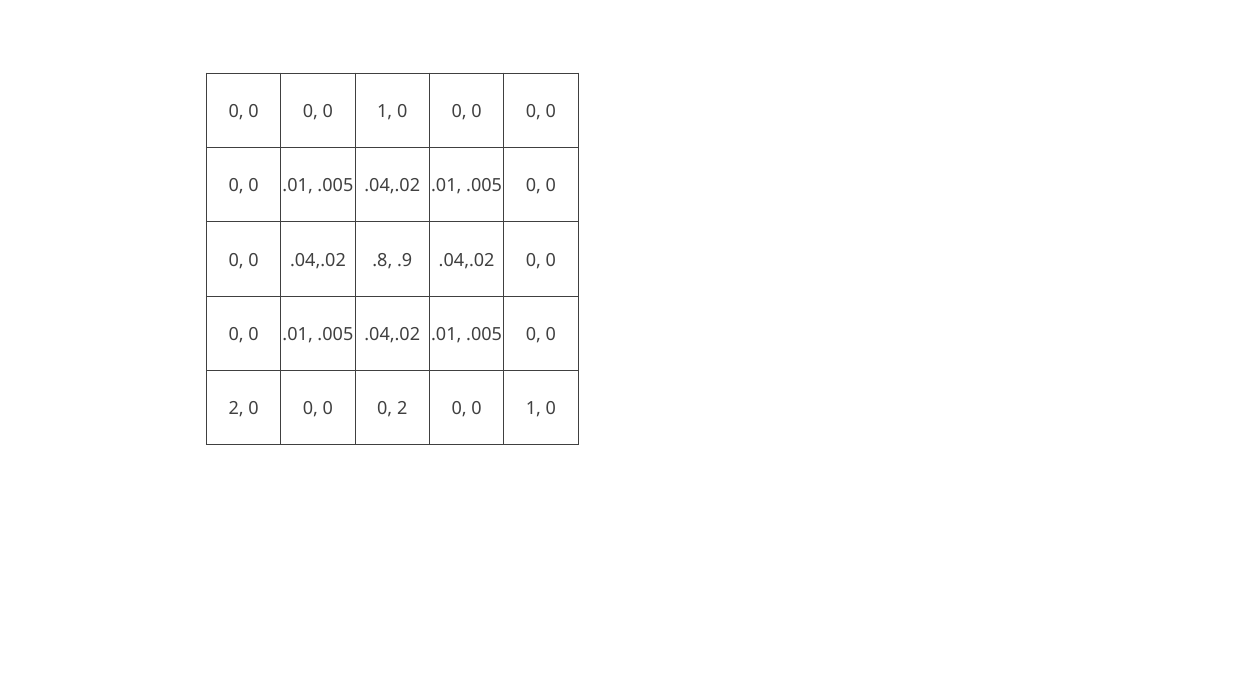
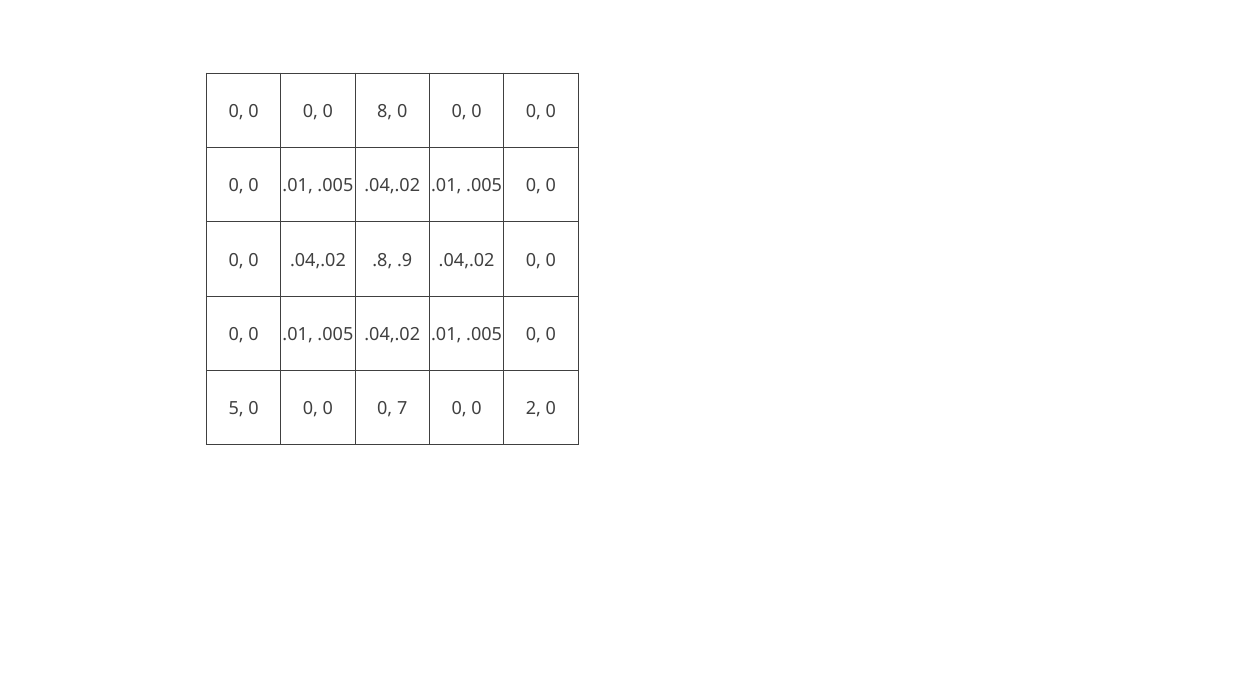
0 0 0 1: 1 -> 8
2 at (236, 409): 2 -> 5
0 0 0 2: 2 -> 7
1 at (533, 409): 1 -> 2
